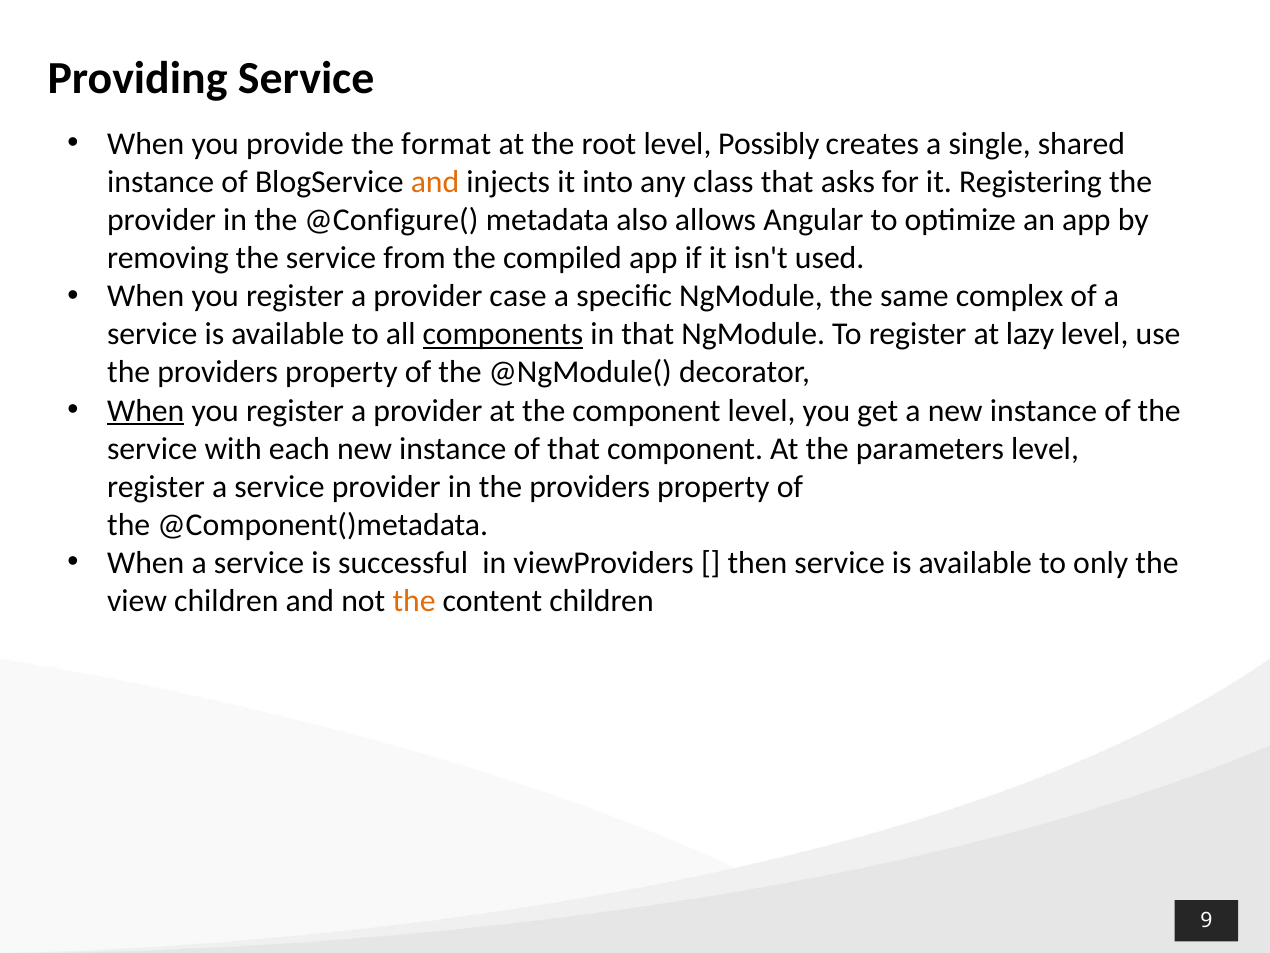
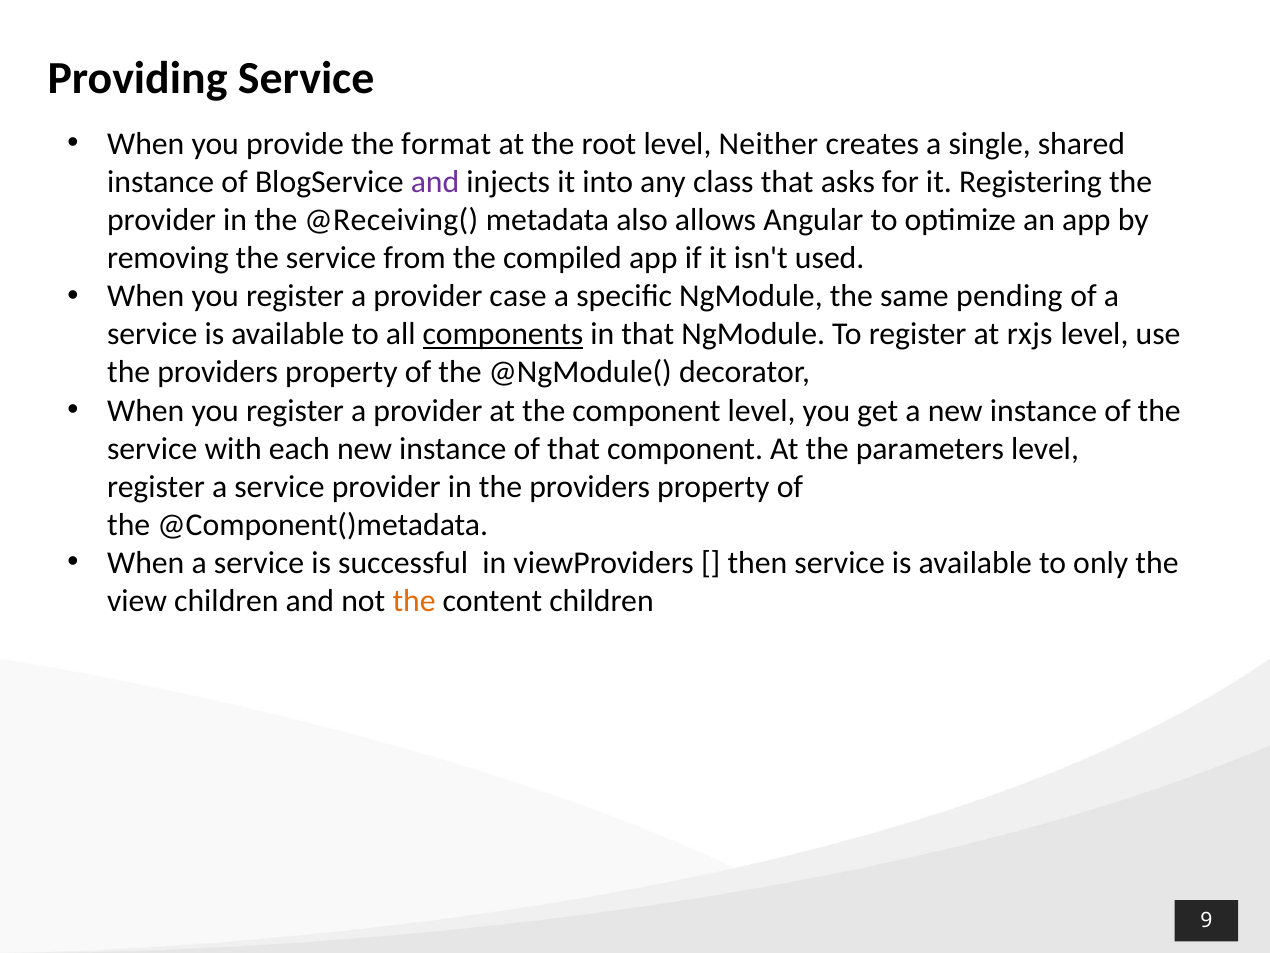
Possibly: Possibly -> Neither
and at (435, 182) colour: orange -> purple
@Configure(: @Configure( -> @Receiving(
complex: complex -> pending
lazy: lazy -> rxjs
When at (146, 410) underline: present -> none
